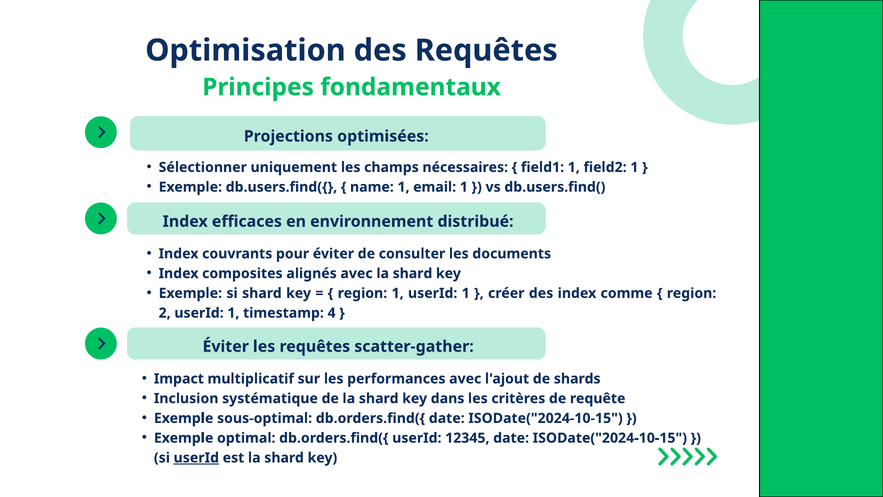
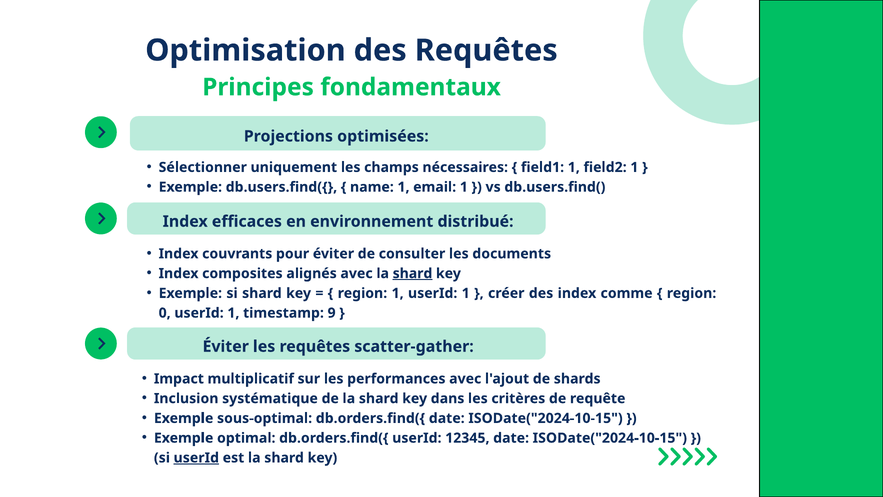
shard at (412, 273) underline: none -> present
2: 2 -> 0
4: 4 -> 9
